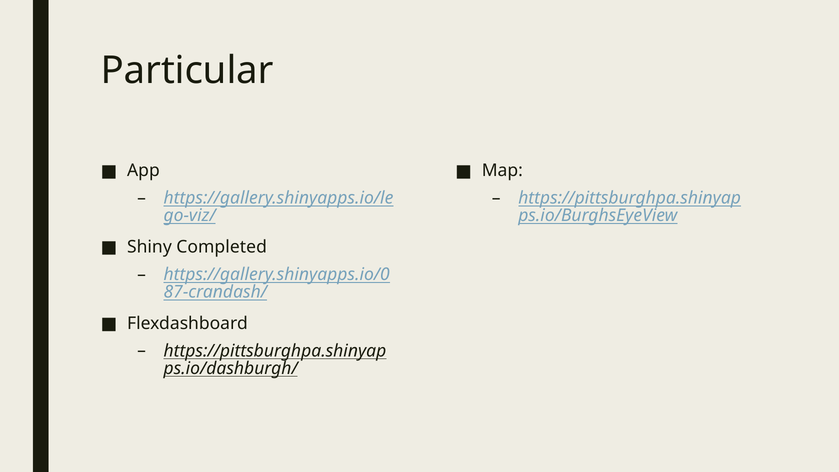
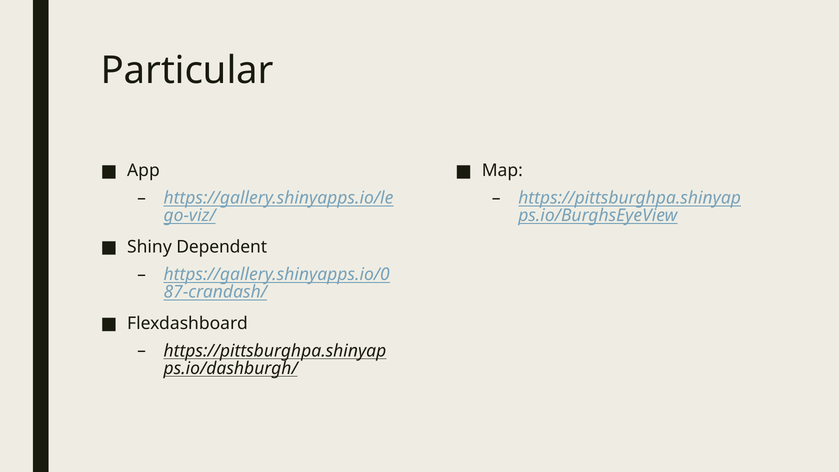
Completed: Completed -> Dependent
